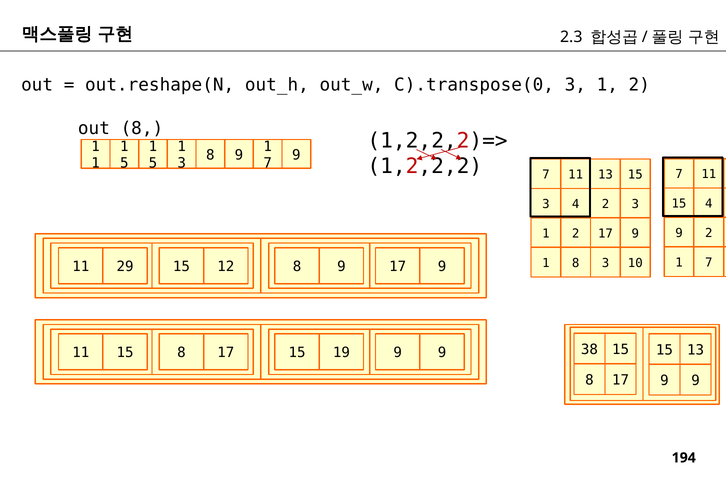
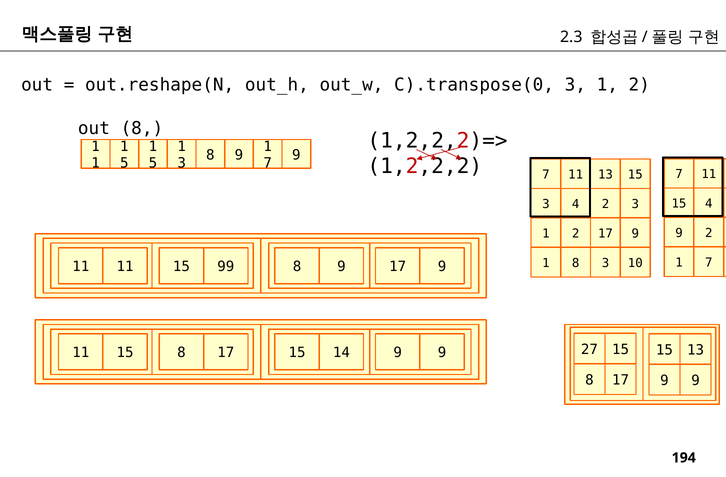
11 29: 29 -> 11
12: 12 -> 99
19: 19 -> 14
38: 38 -> 27
